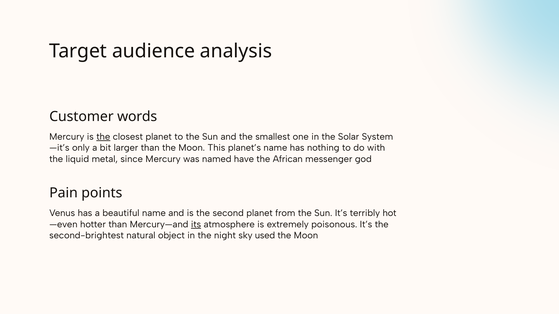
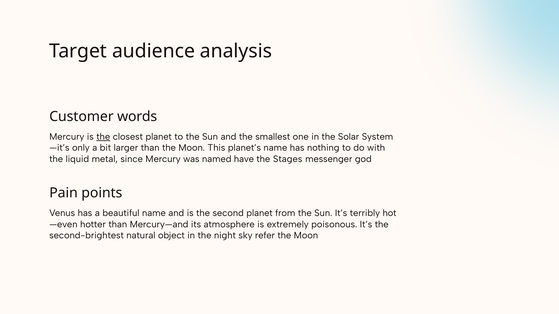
African: African -> Stages
its underline: present -> none
used: used -> refer
